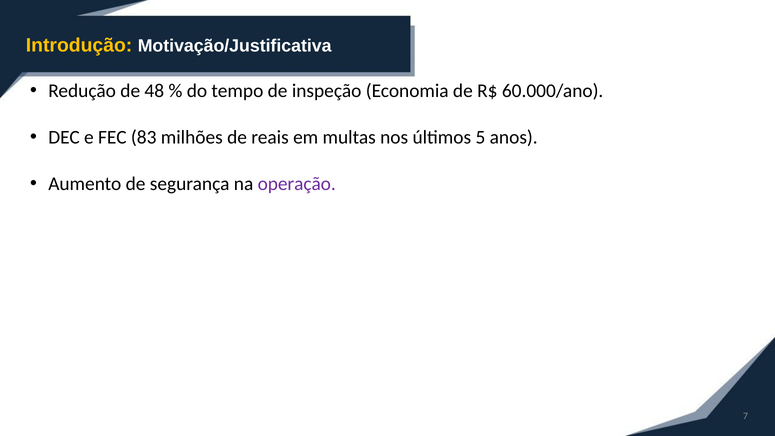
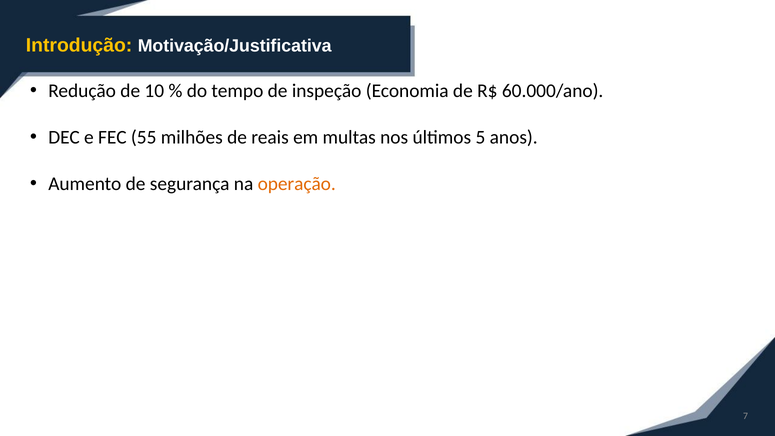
48: 48 -> 10
83: 83 -> 55
operação colour: purple -> orange
